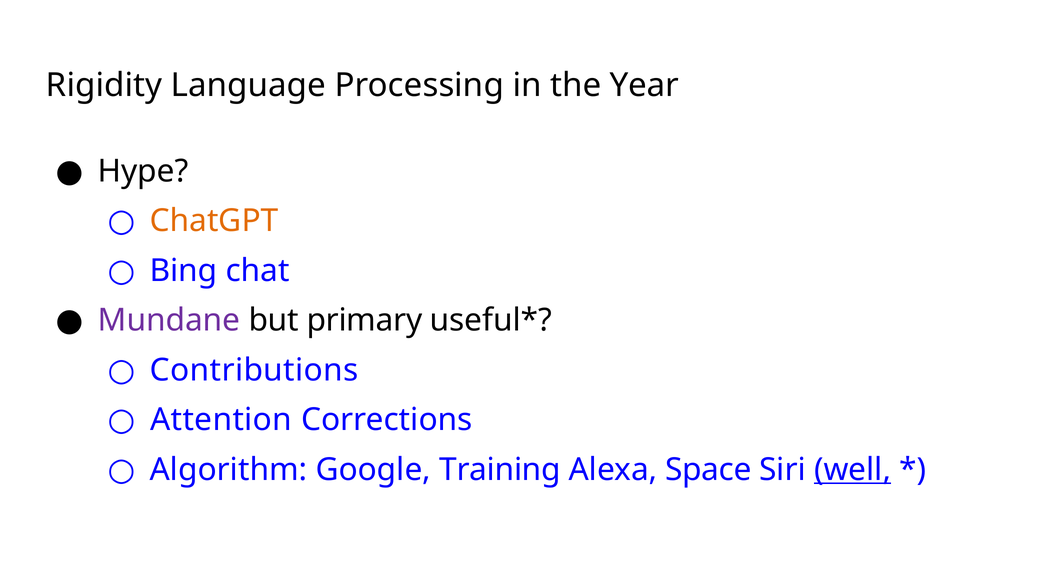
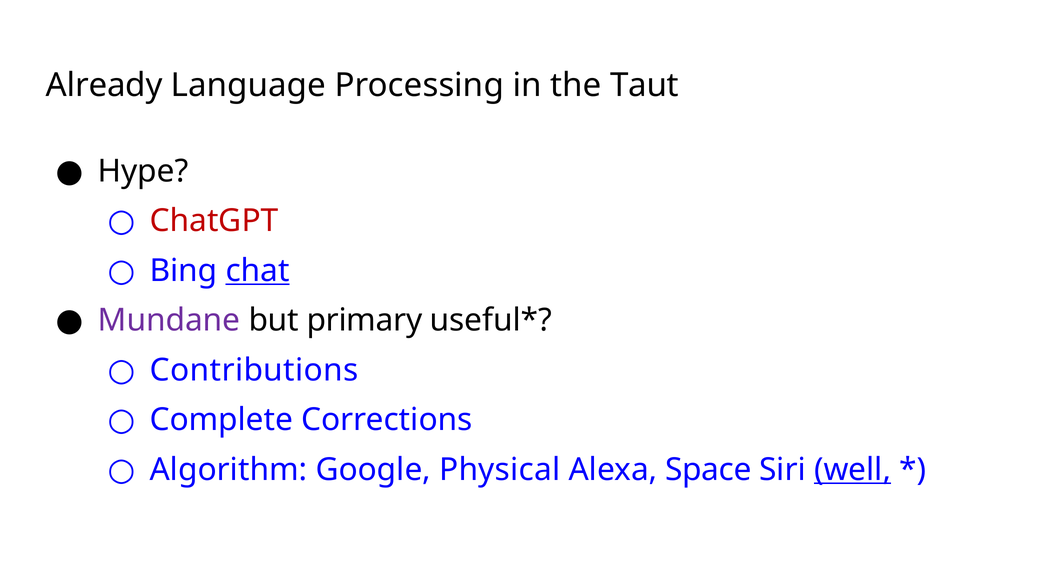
Rigidity: Rigidity -> Already
Year: Year -> Taut
ChatGPT colour: orange -> red
chat underline: none -> present
Attention: Attention -> Complete
Training: Training -> Physical
